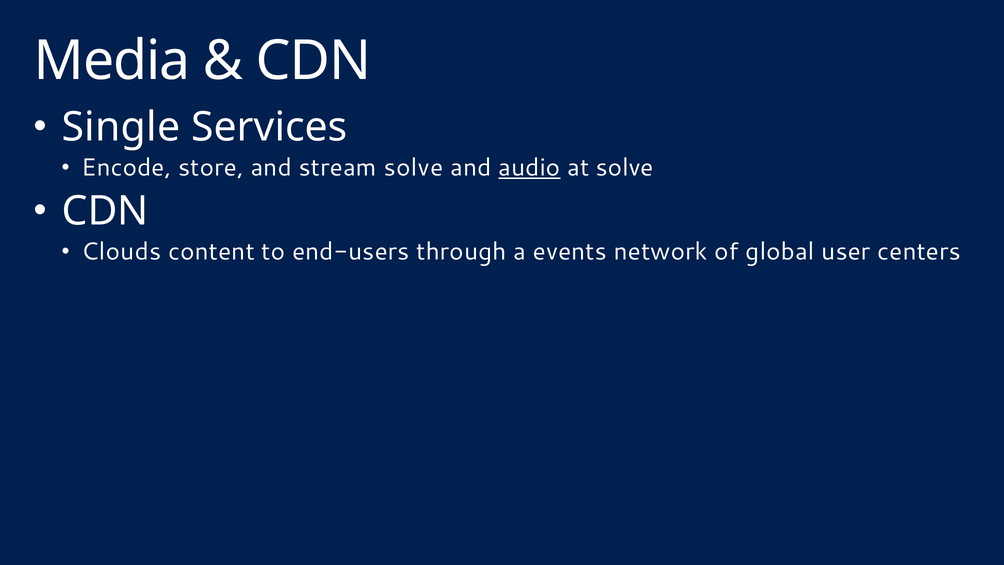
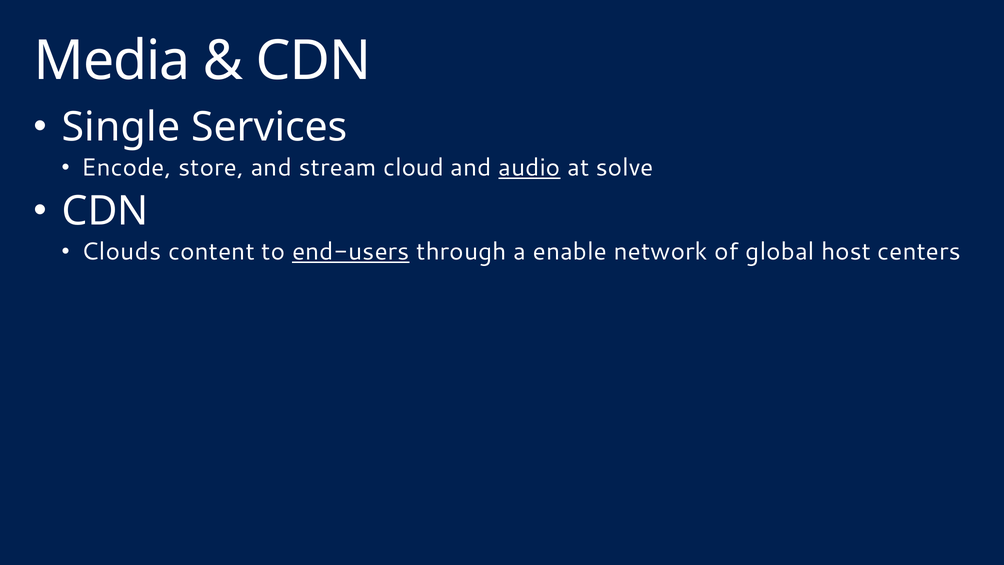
stream solve: solve -> cloud
end-users underline: none -> present
events: events -> enable
user: user -> host
